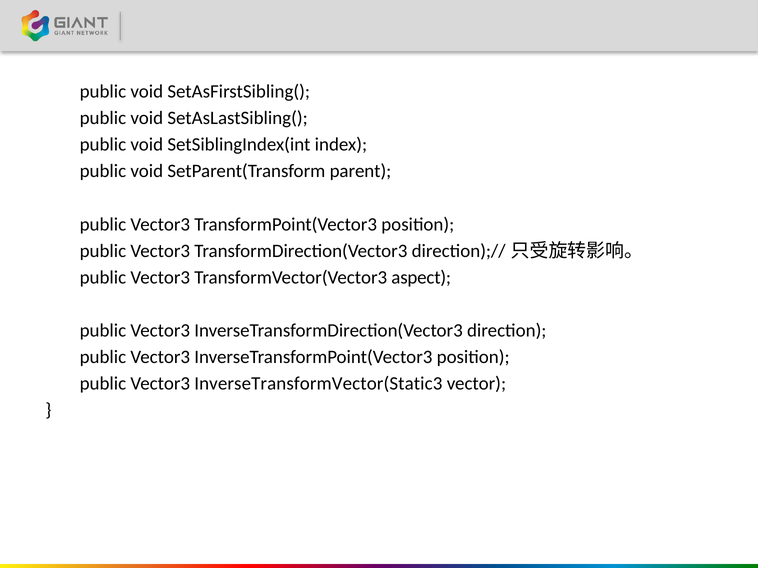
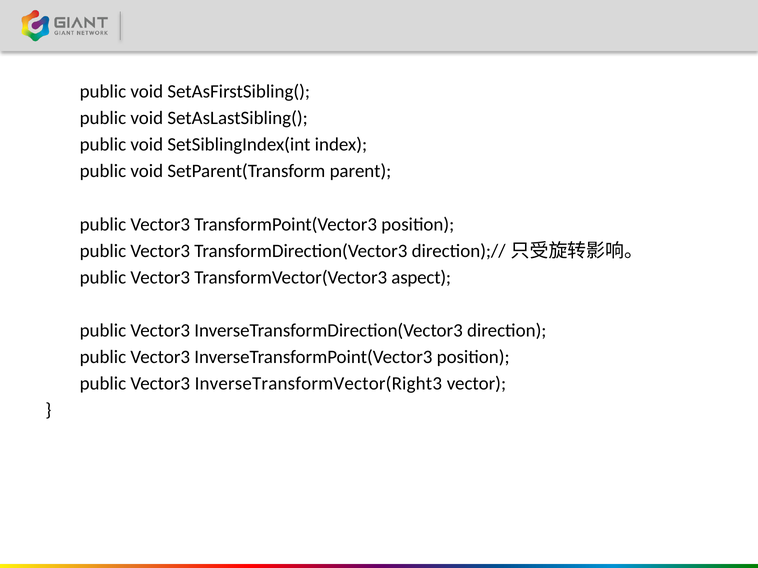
InverseTransformVector(Static3: InverseTransformVector(Static3 -> InverseTransformVector(Right3
